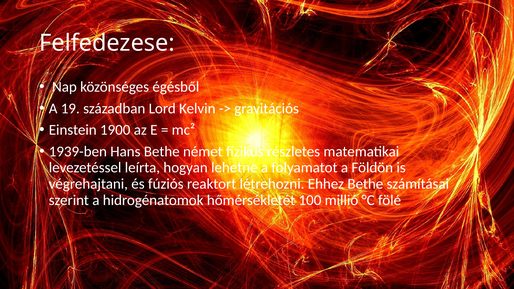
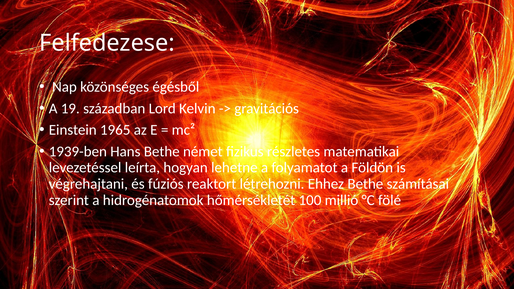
1900: 1900 -> 1965
